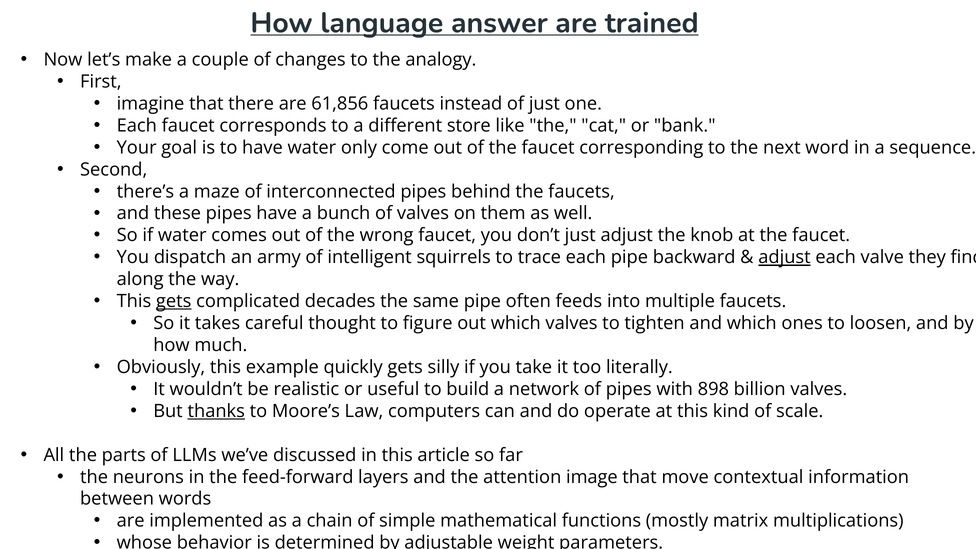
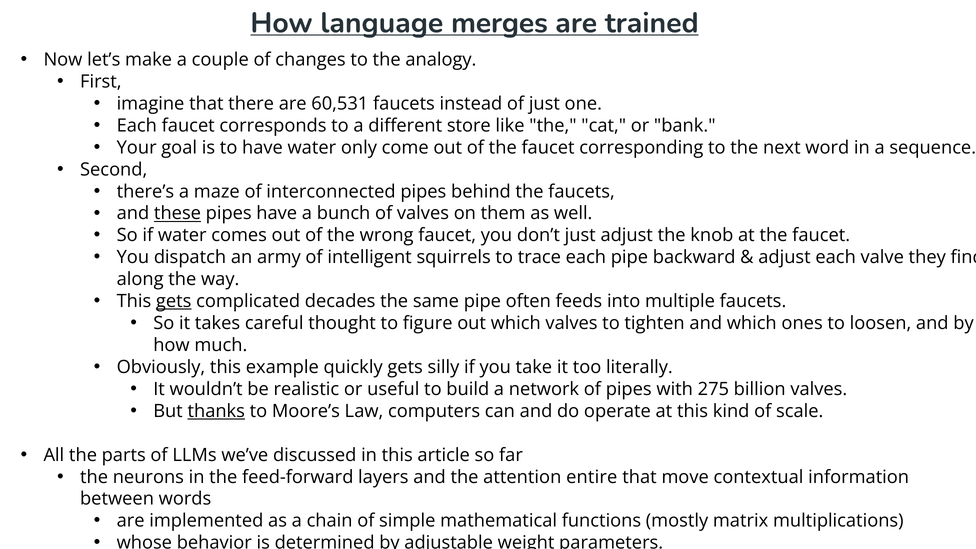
answer: answer -> merges
61,856: 61,856 -> 60,531
these underline: none -> present
adjust at (785, 257) underline: present -> none
898: 898 -> 275
image: image -> entire
